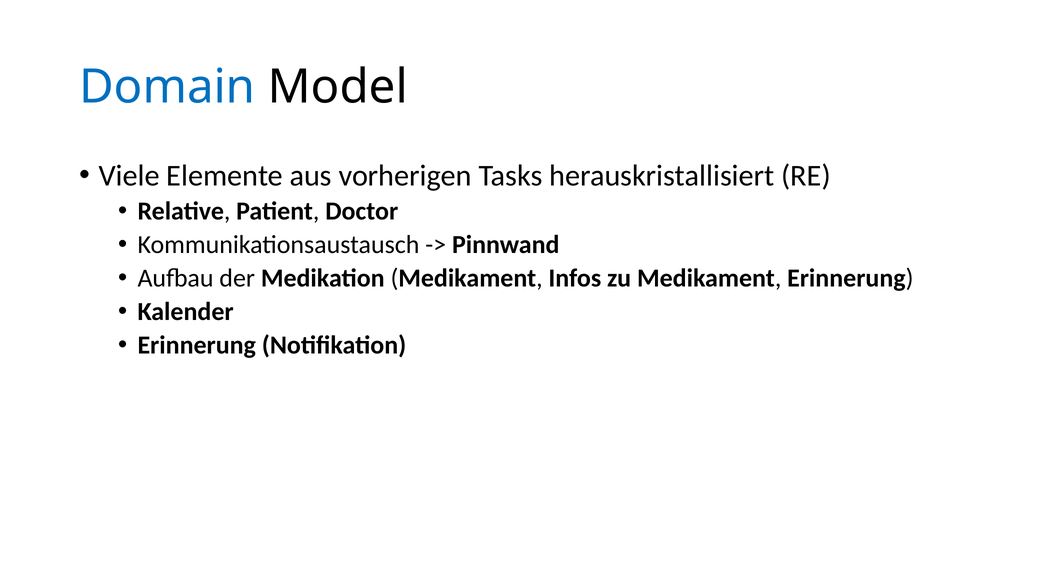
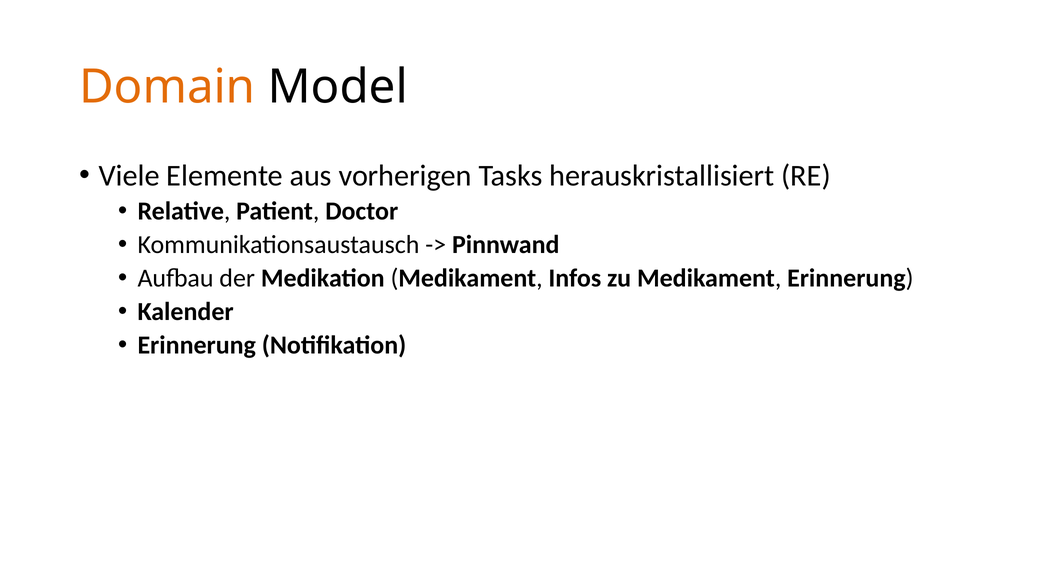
Domain colour: blue -> orange
